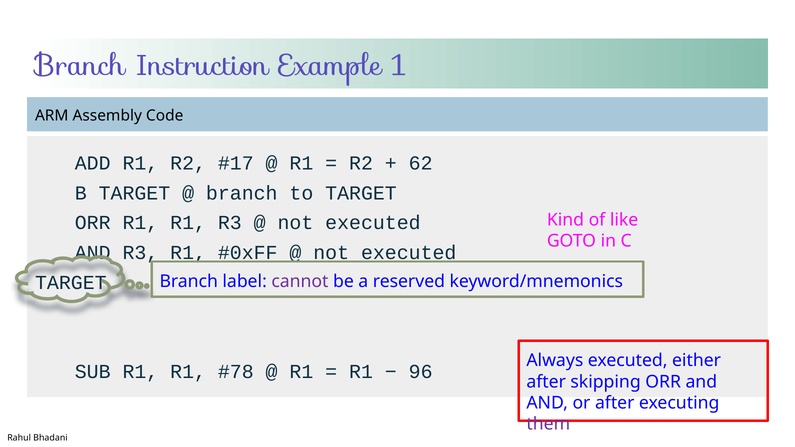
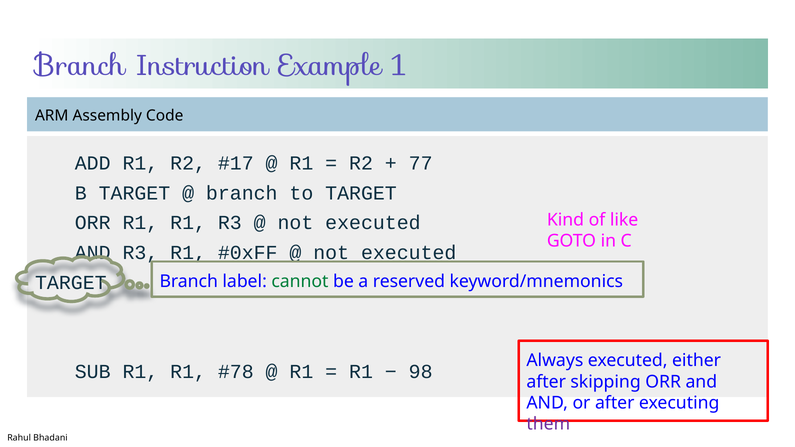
62: 62 -> 77
cannot colour: purple -> green
96: 96 -> 98
